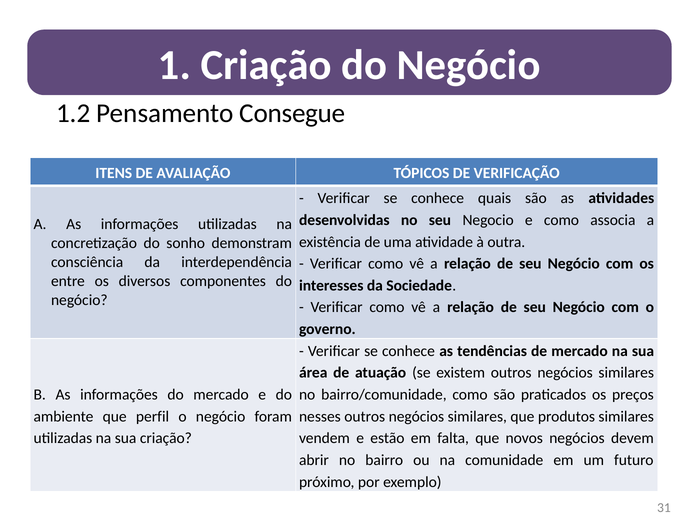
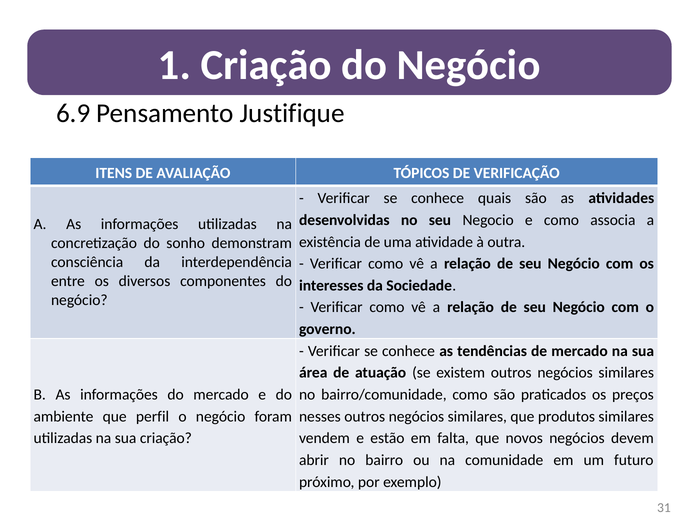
1.2: 1.2 -> 6.9
Consegue: Consegue -> Justifique
